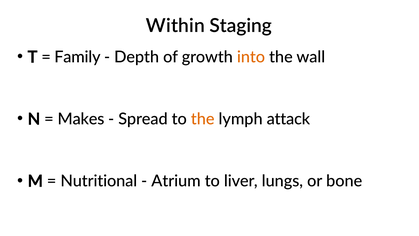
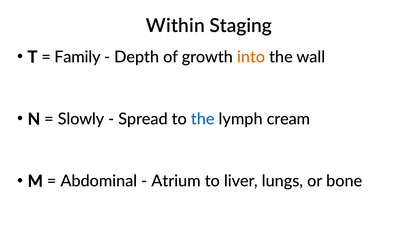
Makes: Makes -> Slowly
the at (203, 119) colour: orange -> blue
attack: attack -> cream
Nutritional: Nutritional -> Abdominal
